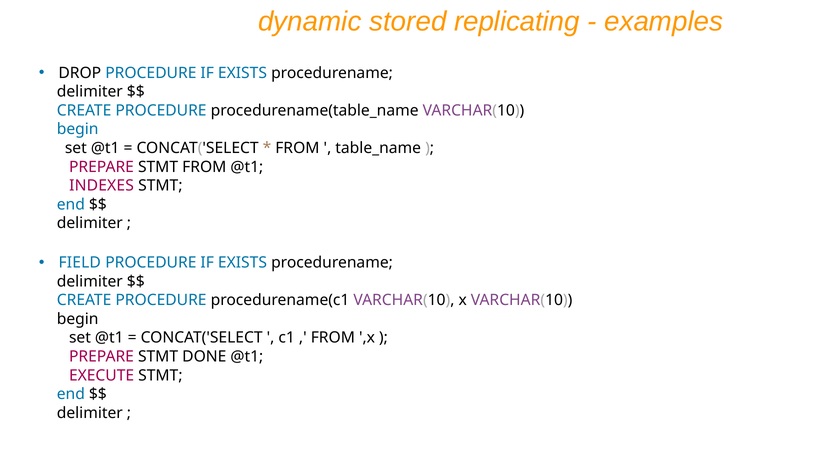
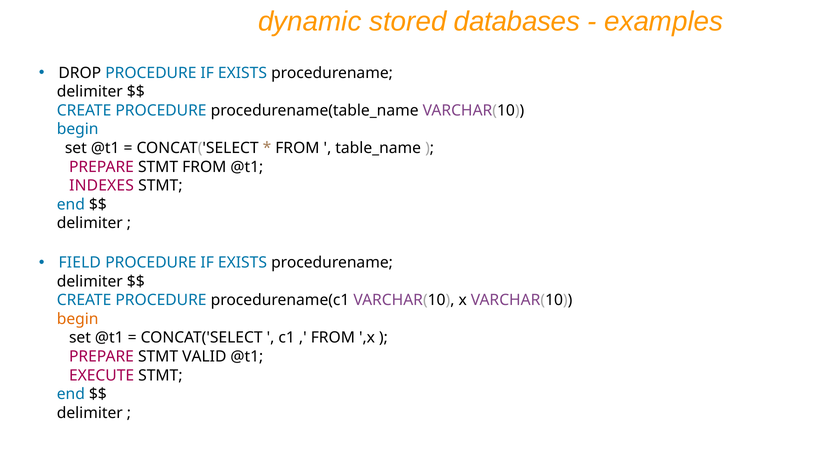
replicating: replicating -> databases
begin at (78, 319) colour: black -> orange
DONE: DONE -> VALID
